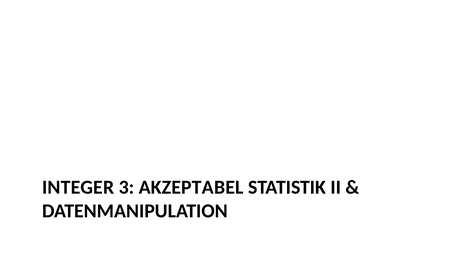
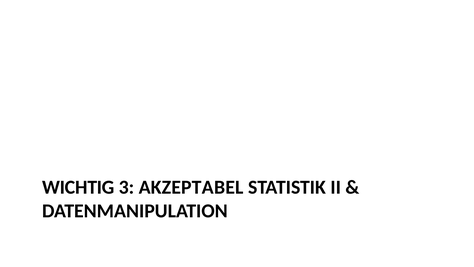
INTEGER: INTEGER -> WICHTIG
